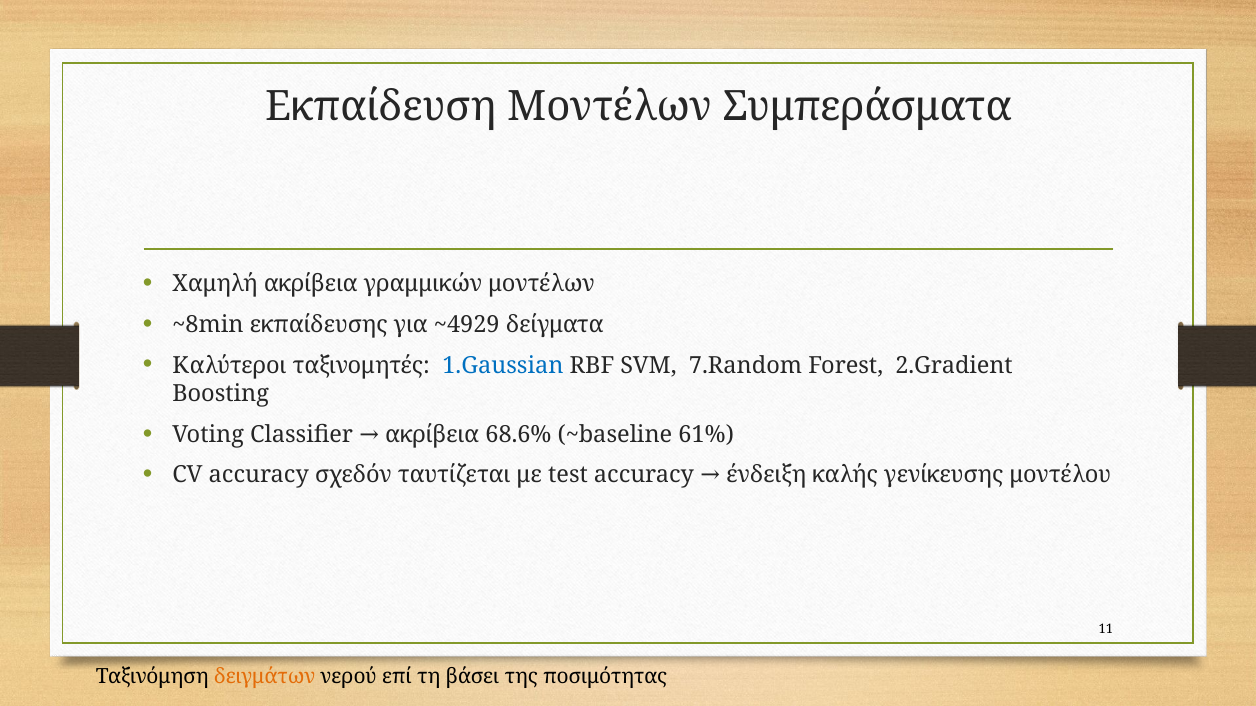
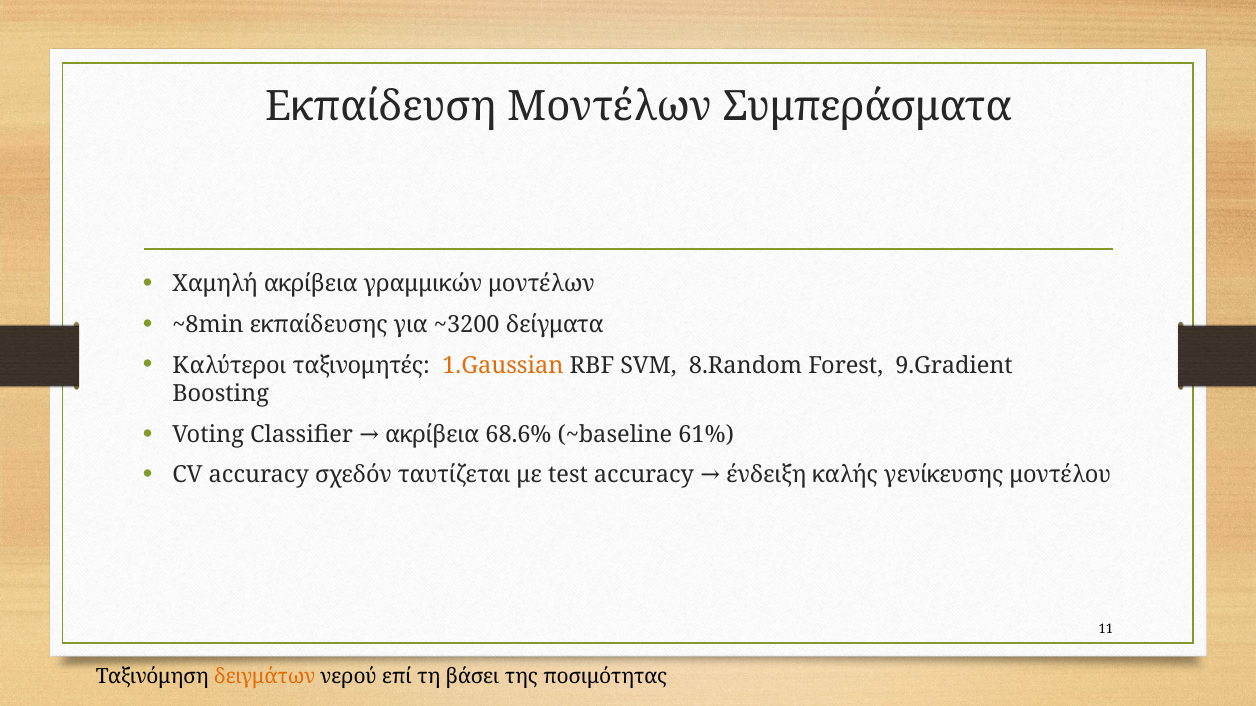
~4929: ~4929 -> ~3200
1.Gaussian colour: blue -> orange
7.Random: 7.Random -> 8.Random
2.Gradient: 2.Gradient -> 9.Gradient
